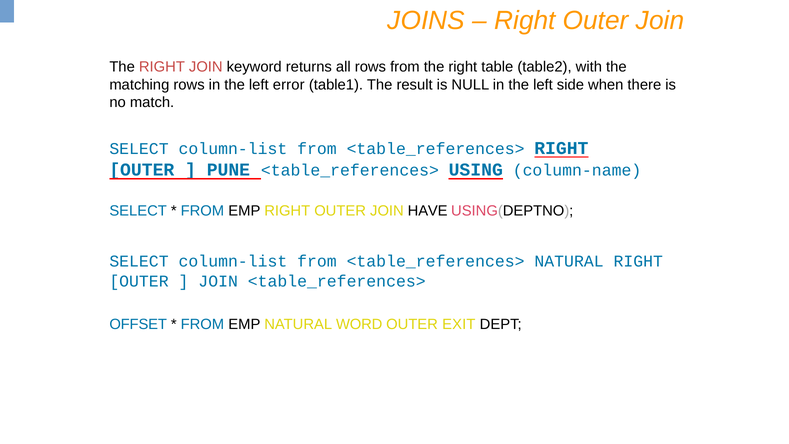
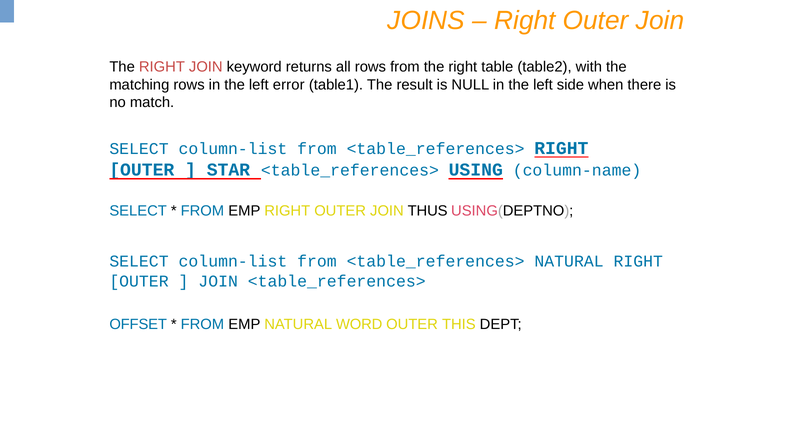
PUNE: PUNE -> STAR
HAVE: HAVE -> THUS
EXIT: EXIT -> THIS
